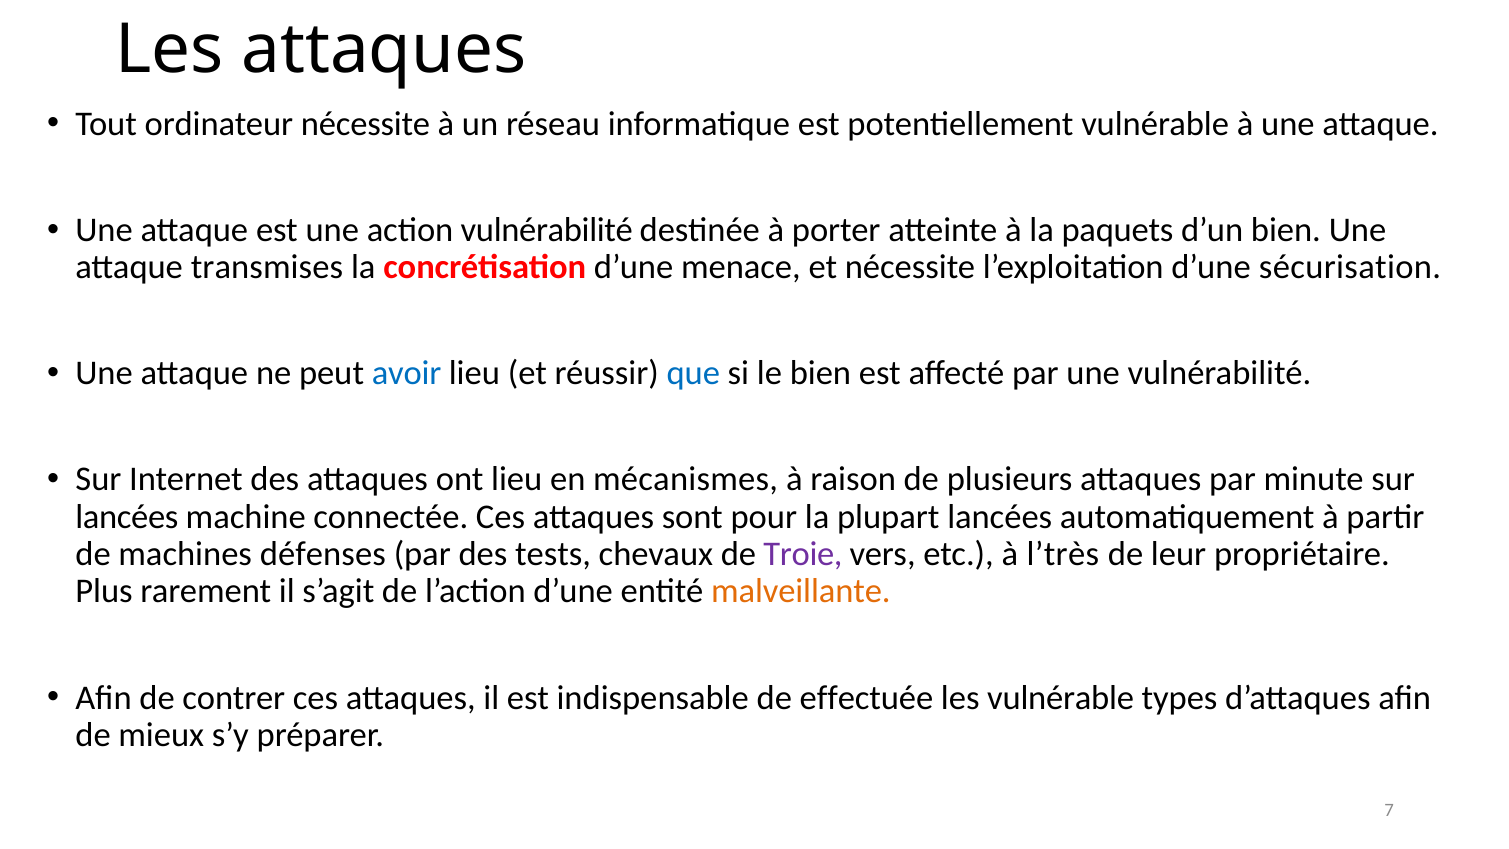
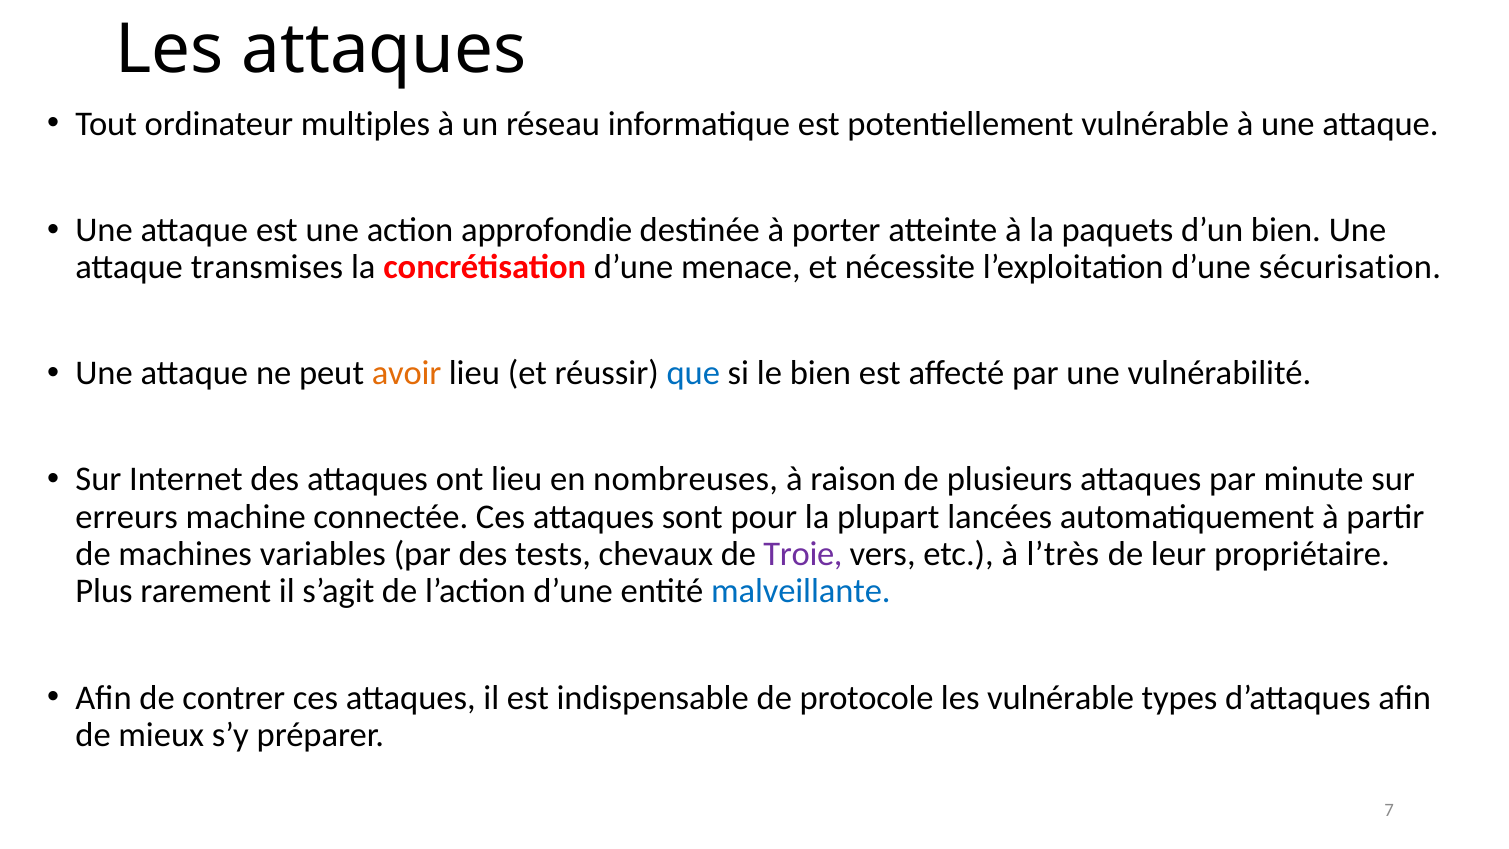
ordinateur nécessite: nécessite -> multiples
action vulnérabilité: vulnérabilité -> approfondie
avoir colour: blue -> orange
mécanismes: mécanismes -> nombreuses
lancées at (127, 517): lancées -> erreurs
défenses: défenses -> variables
malveillante colour: orange -> blue
effectuée: effectuée -> protocole
